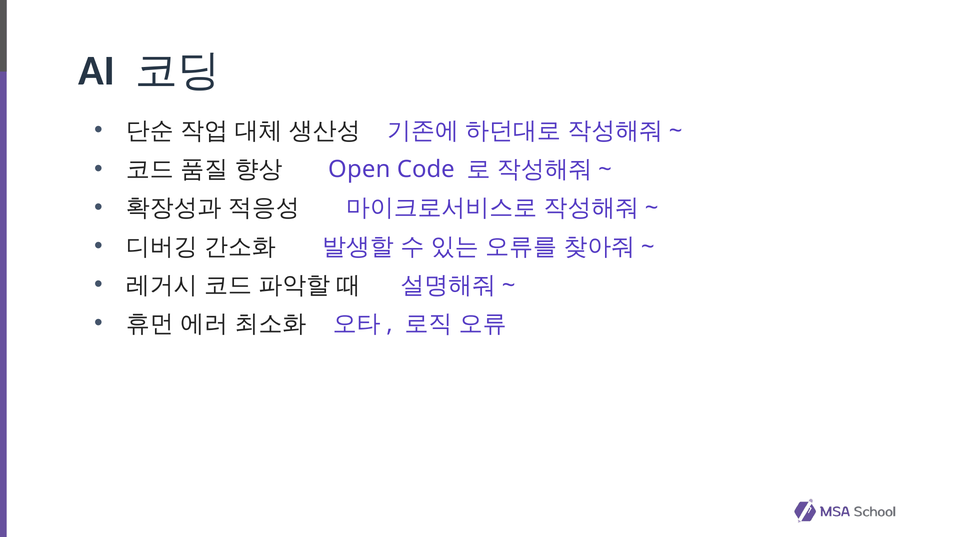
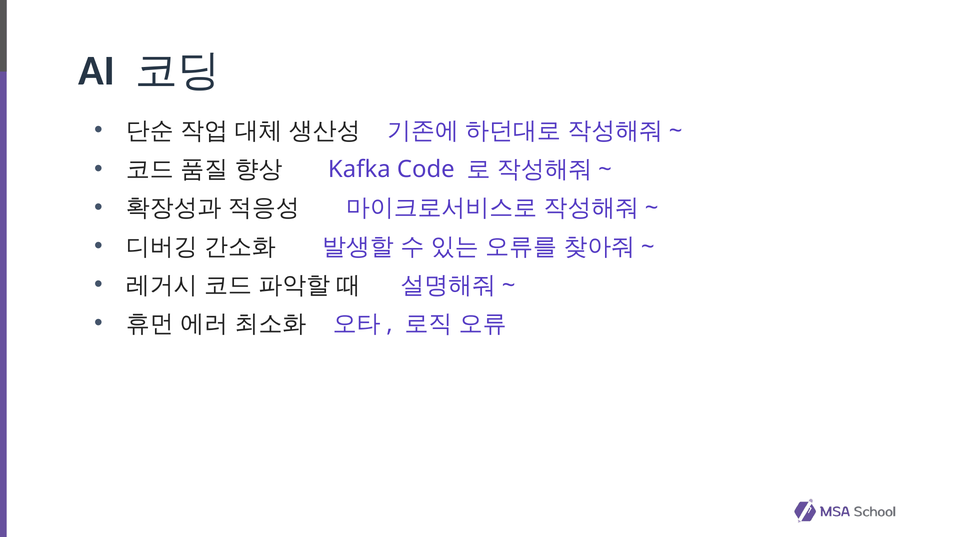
Open: Open -> Kafka
